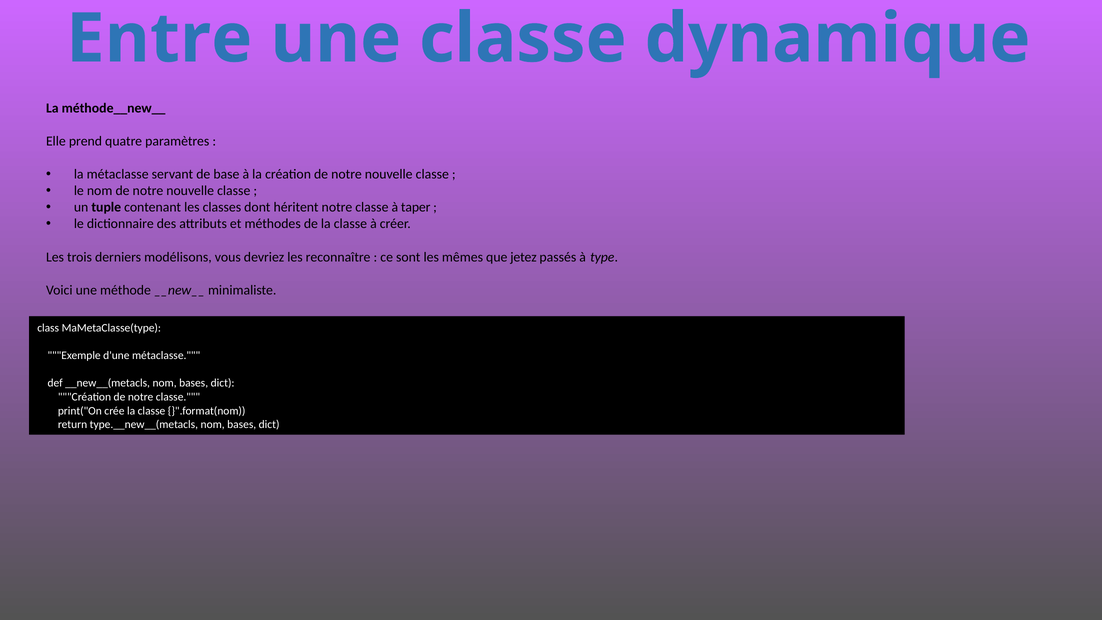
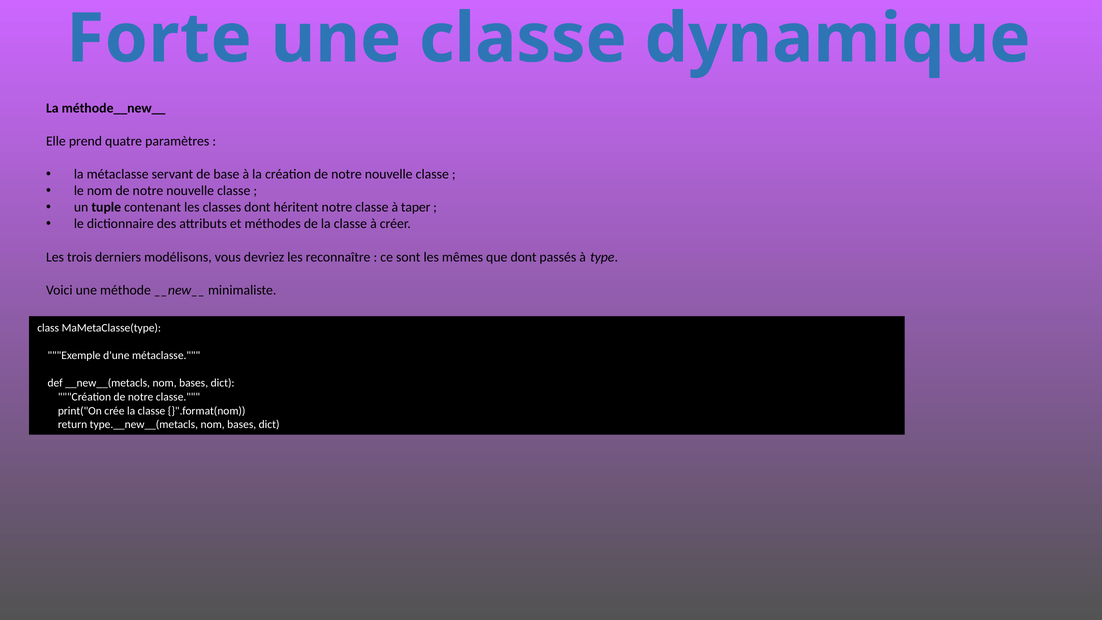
Entre: Entre -> Forte
que jetez: jetez -> dont
